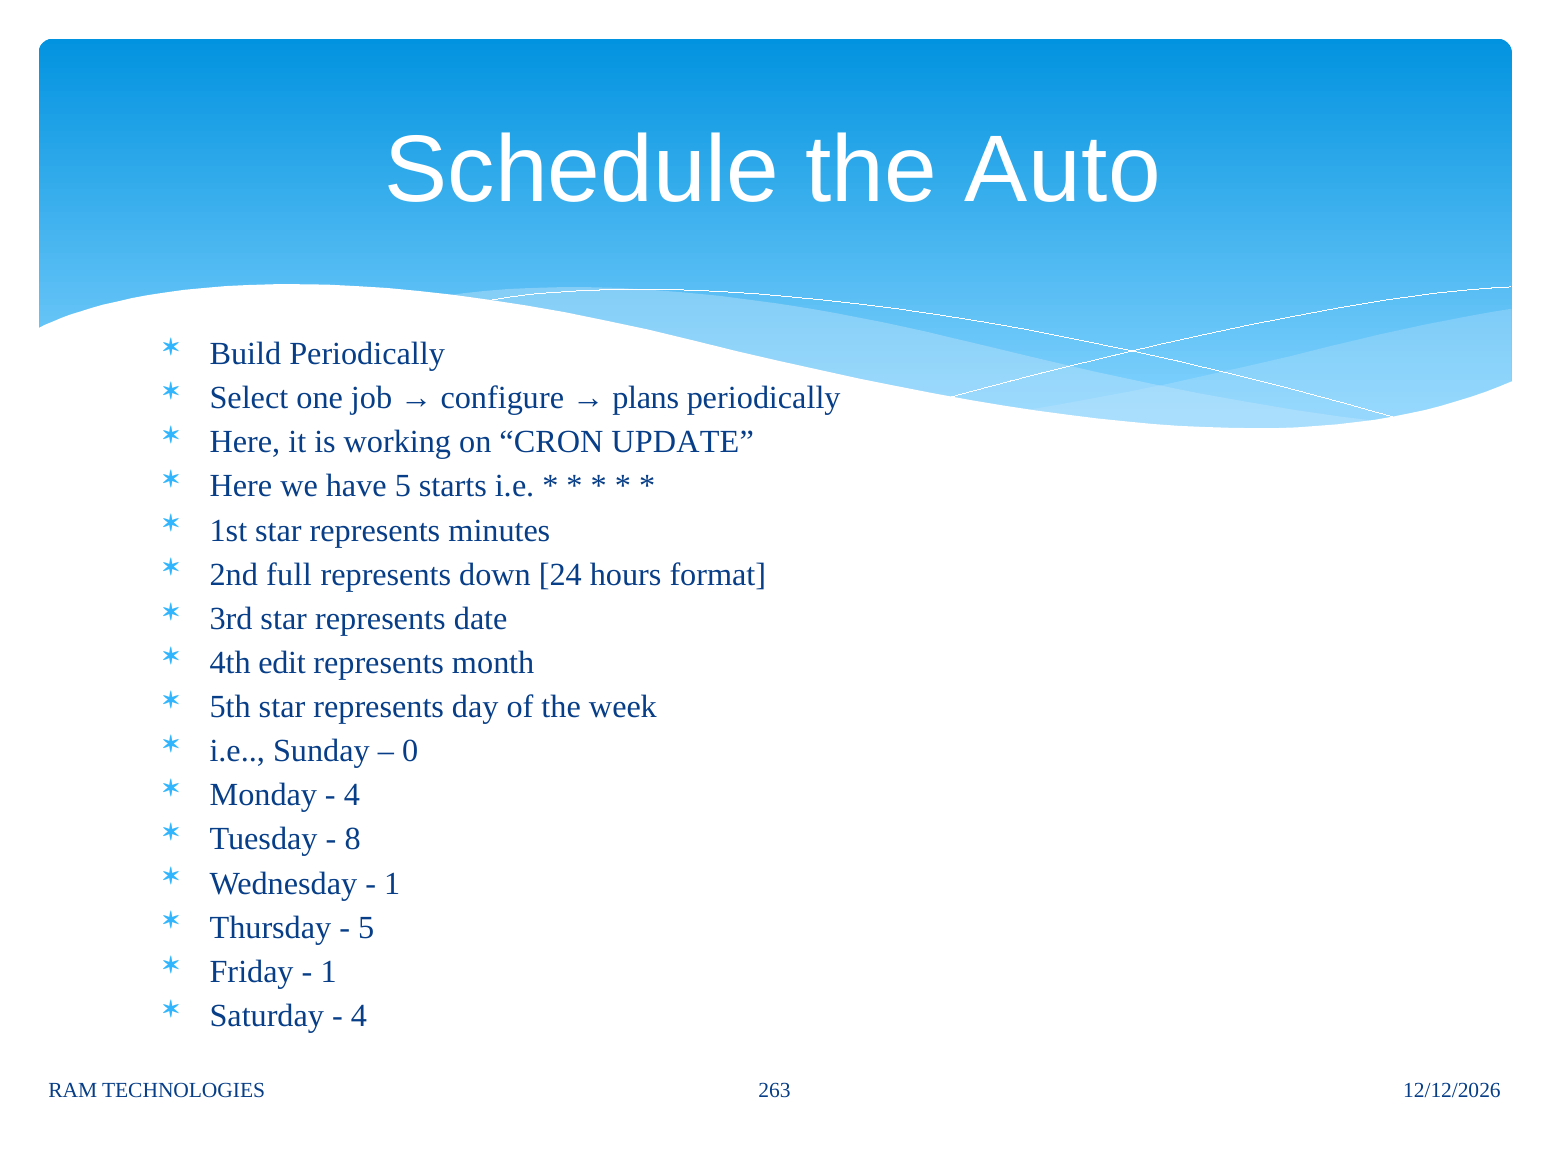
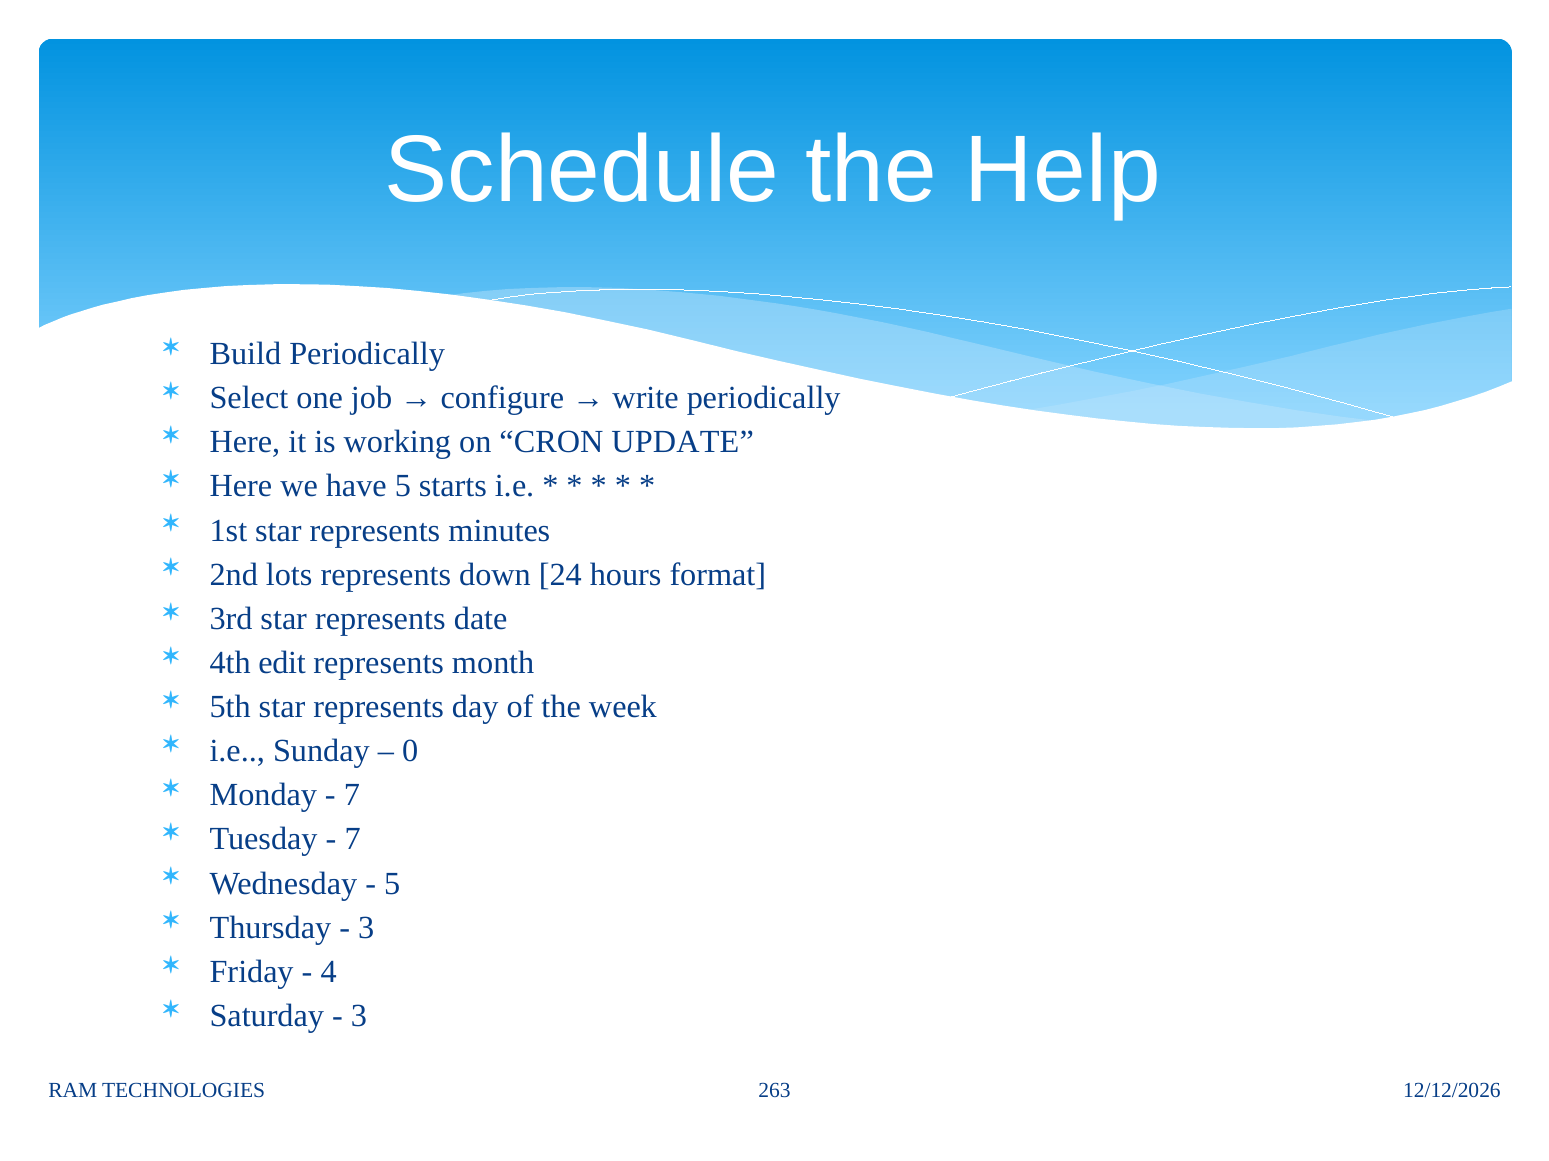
Auto: Auto -> Help
plans: plans -> write
full: full -> lots
4 at (352, 796): 4 -> 7
8 at (353, 840): 8 -> 7
1 at (392, 884): 1 -> 5
5 at (366, 928): 5 -> 3
1 at (329, 972): 1 -> 4
4 at (359, 1016): 4 -> 3
